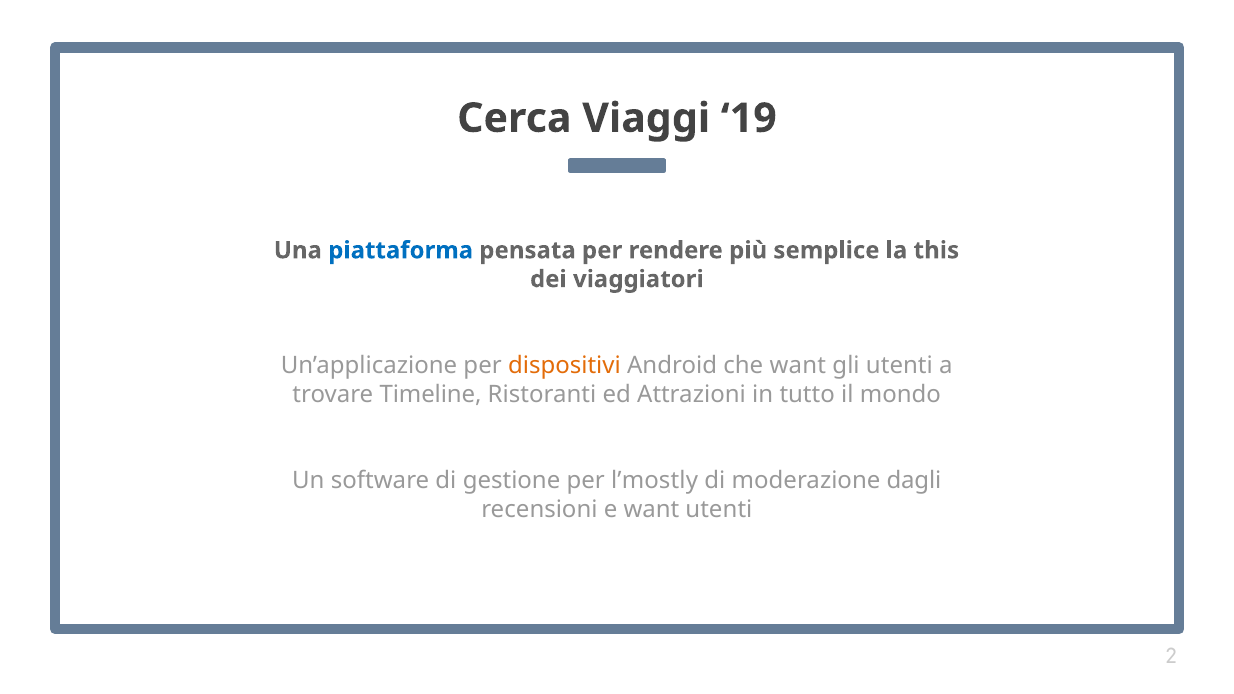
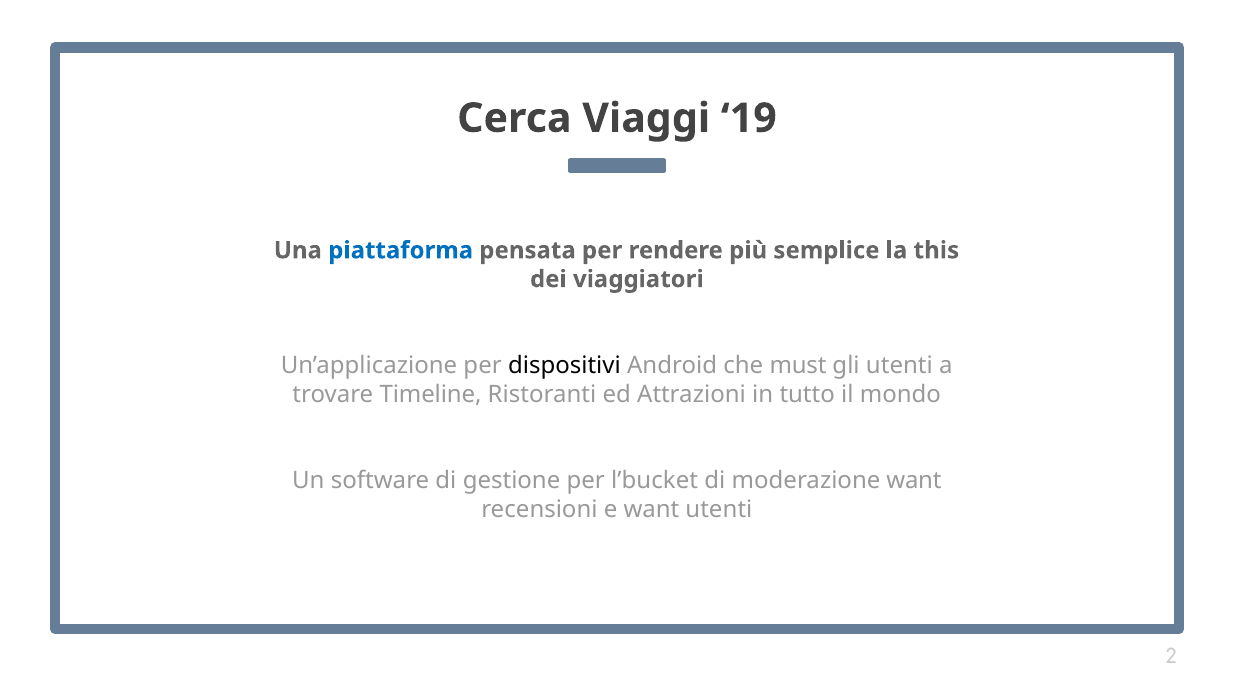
dispositivi colour: orange -> black
che want: want -> must
l’mostly: l’mostly -> l’bucket
moderazione dagli: dagli -> want
